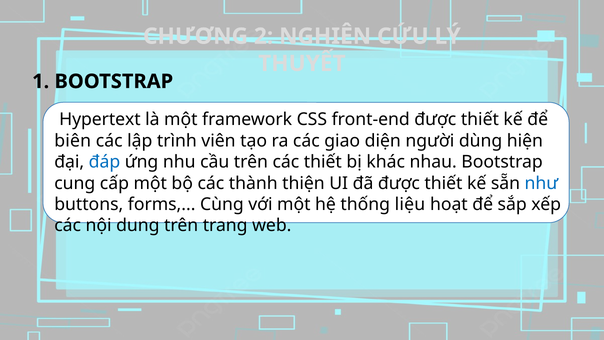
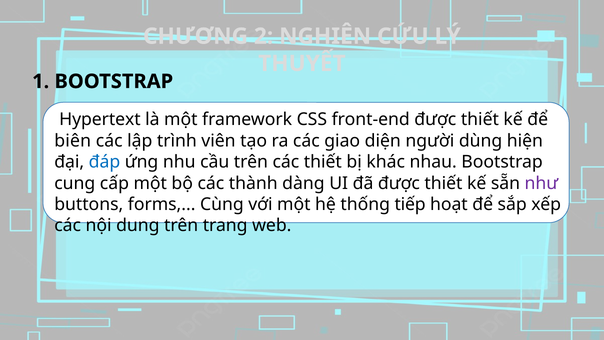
thiện: thiện -> dàng
như colour: blue -> purple
liệu: liệu -> tiếp
